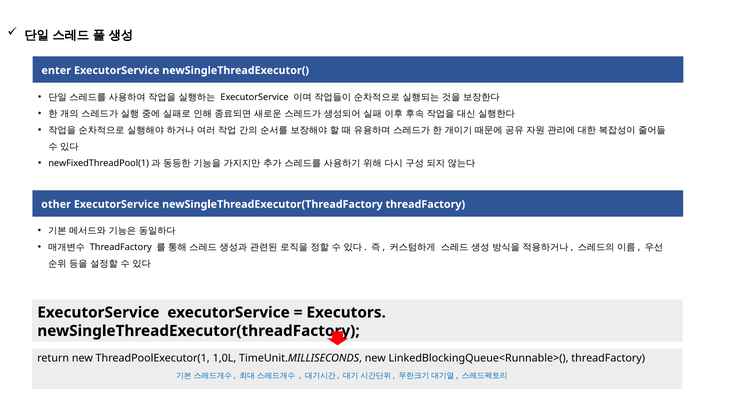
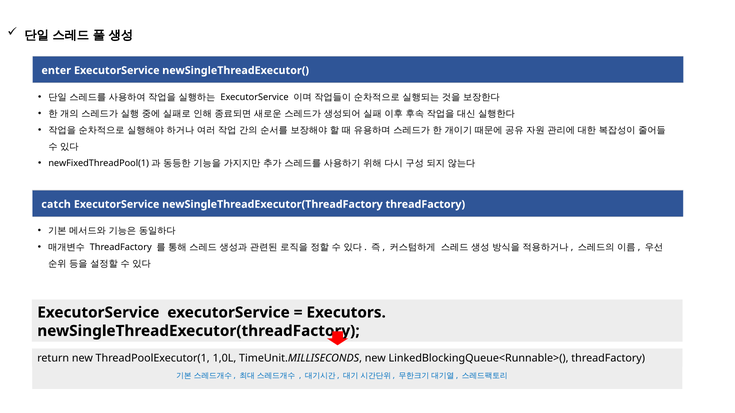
other: other -> catch
